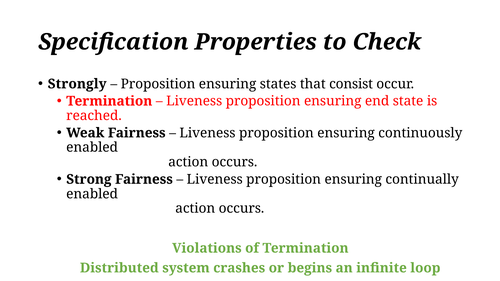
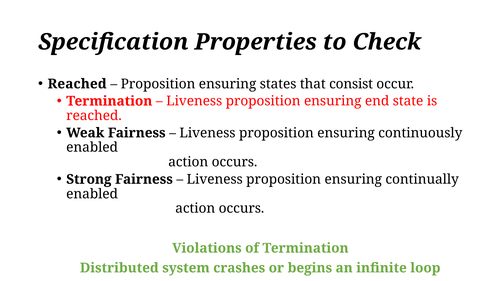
Strongly at (77, 84): Strongly -> Reached
